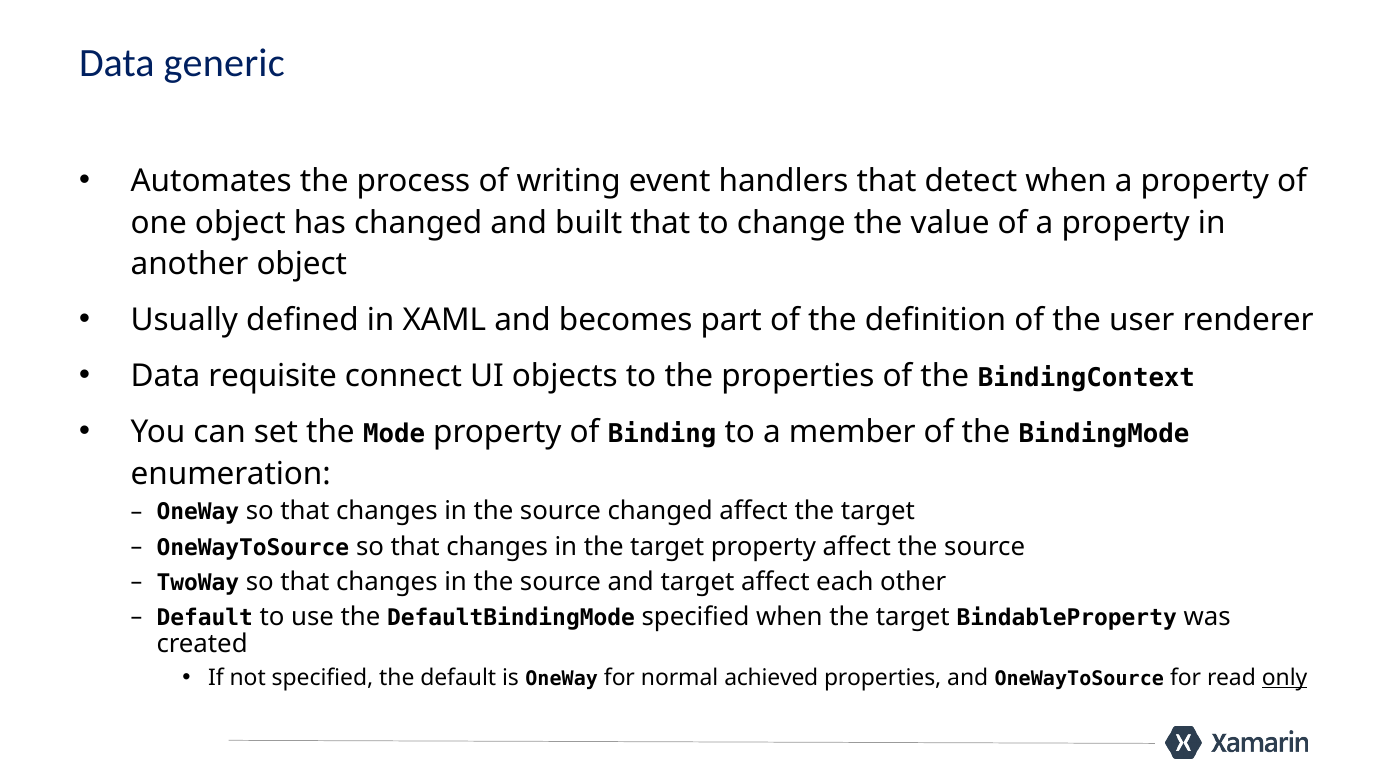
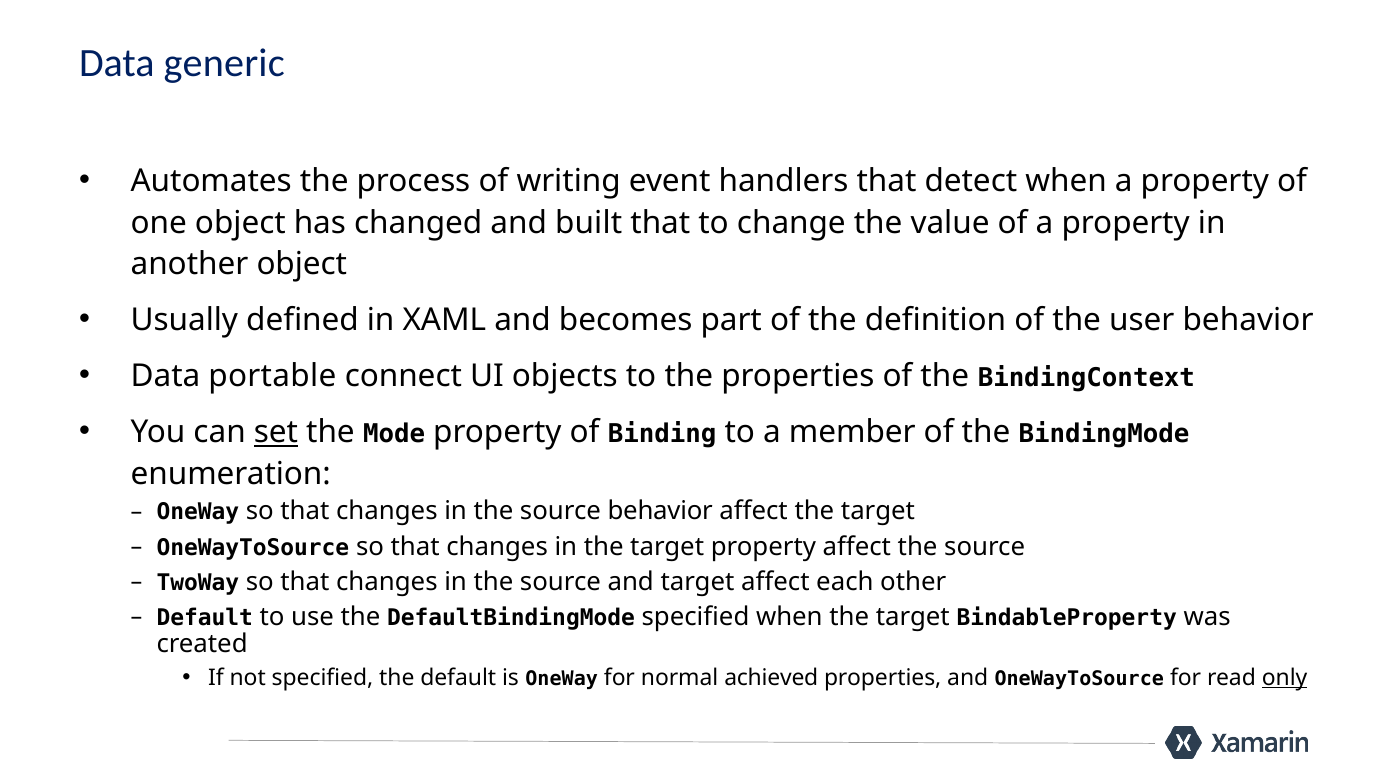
user renderer: renderer -> behavior
requisite: requisite -> portable
set underline: none -> present
source changed: changed -> behavior
